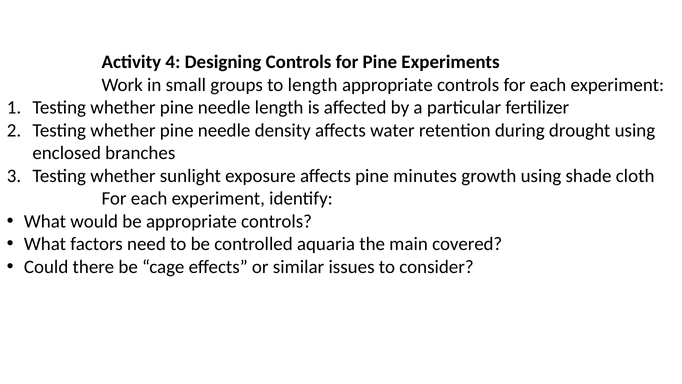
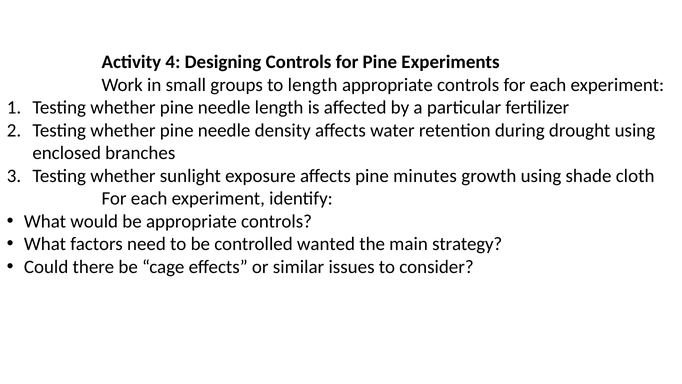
aquaria: aquaria -> wanted
covered: covered -> strategy
